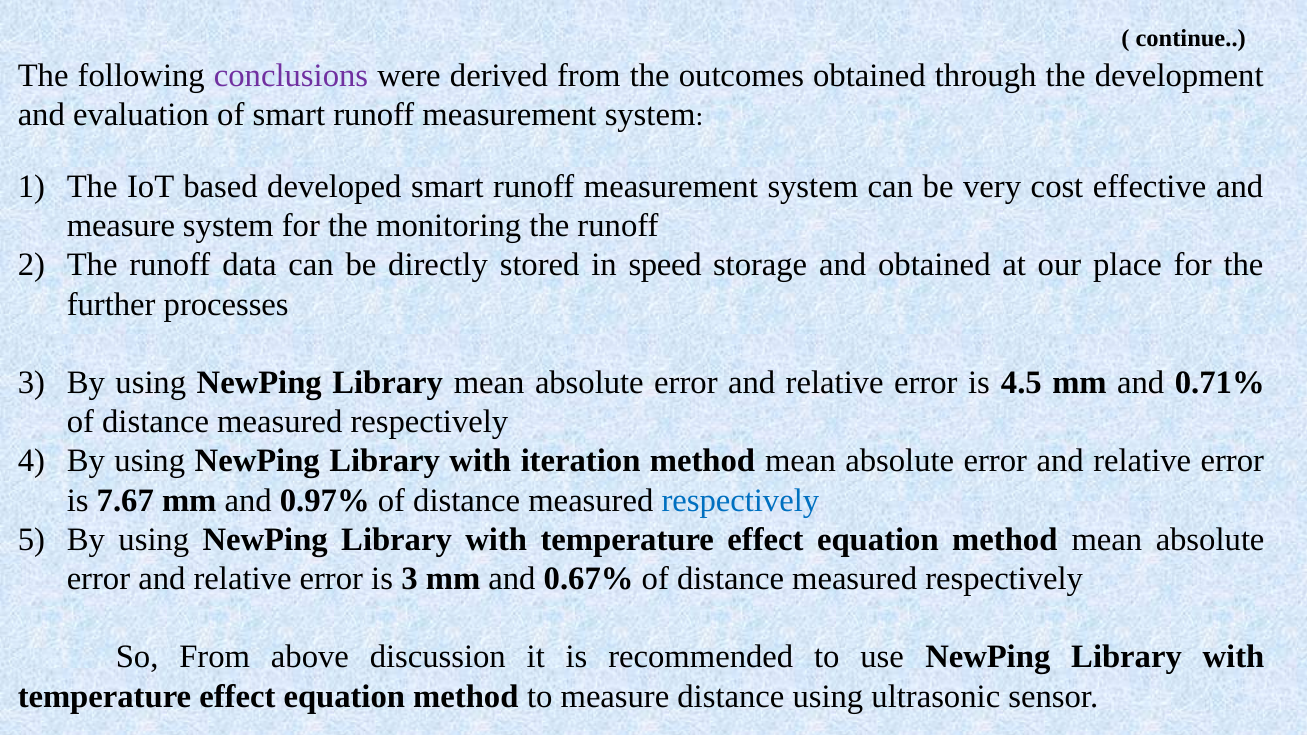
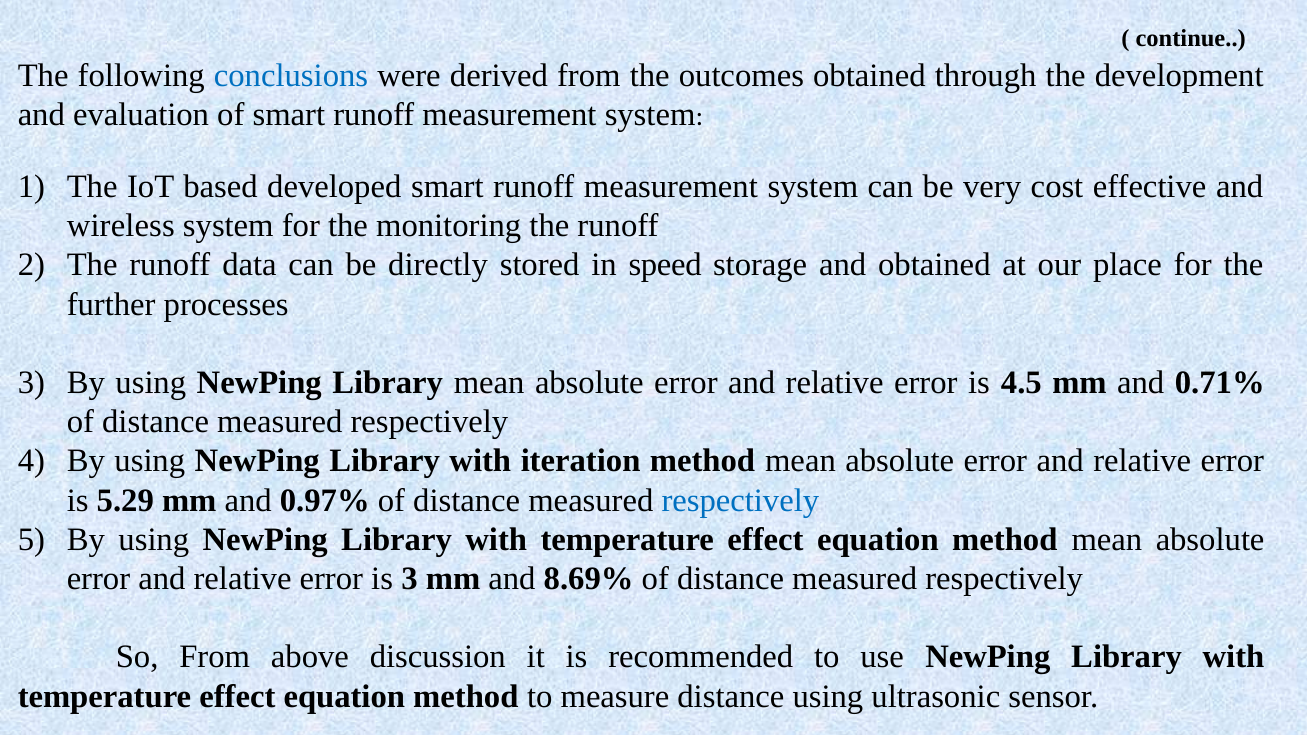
conclusions colour: purple -> blue
measure at (121, 226): measure -> wireless
7.67: 7.67 -> 5.29
0.67%: 0.67% -> 8.69%
